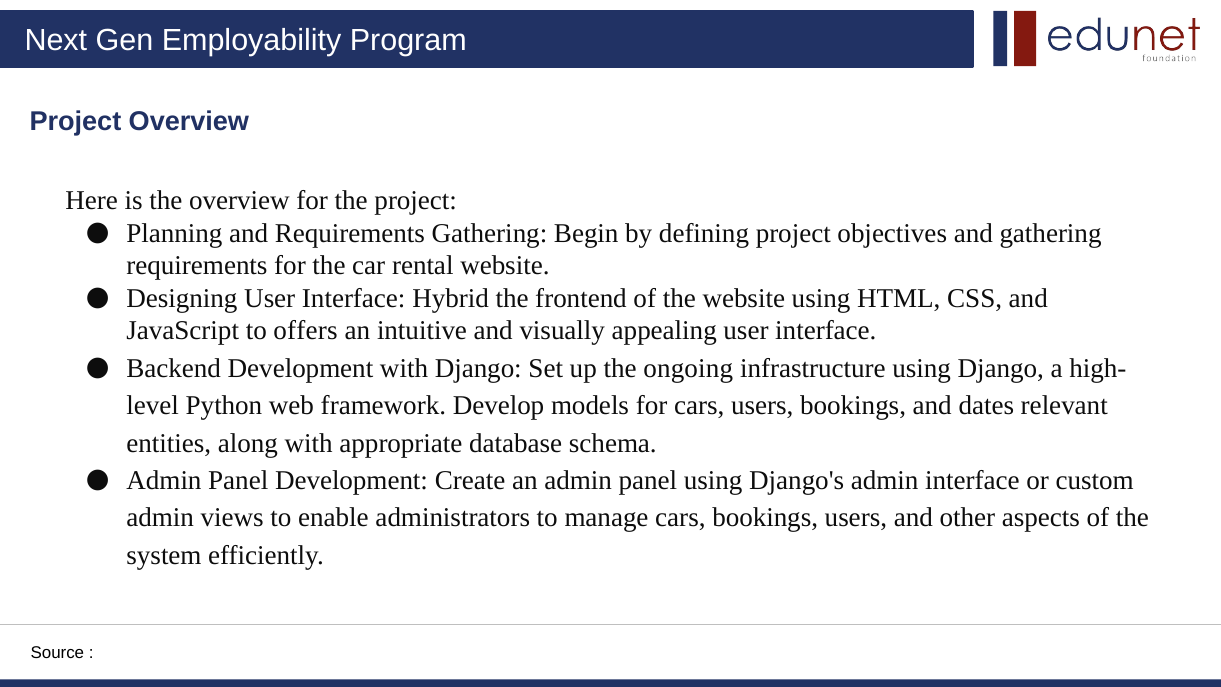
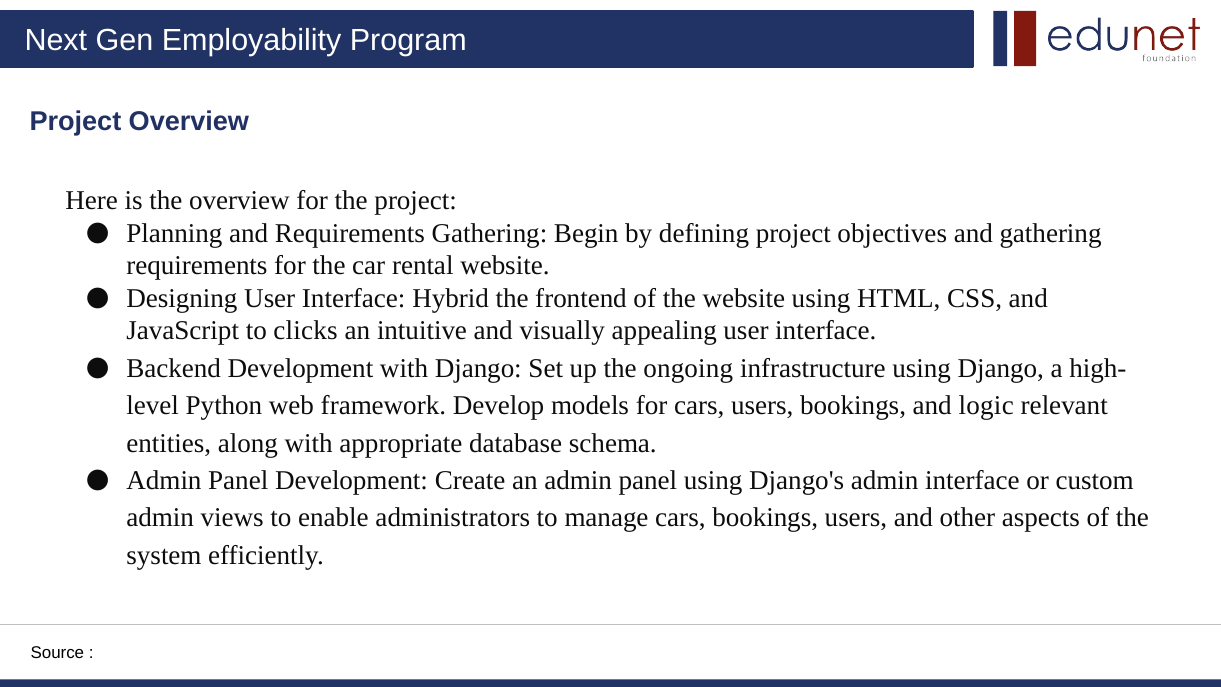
offers: offers -> clicks
dates: dates -> logic
